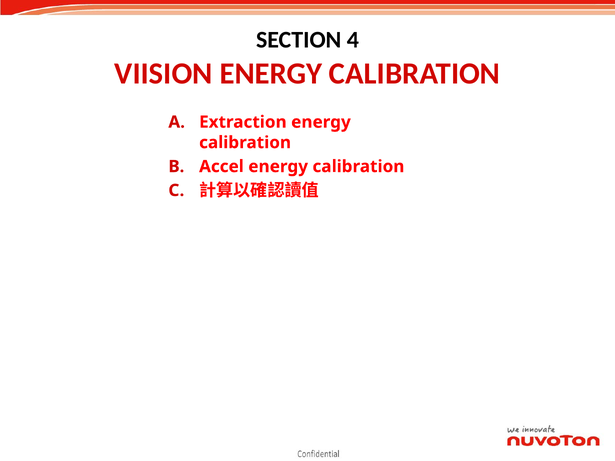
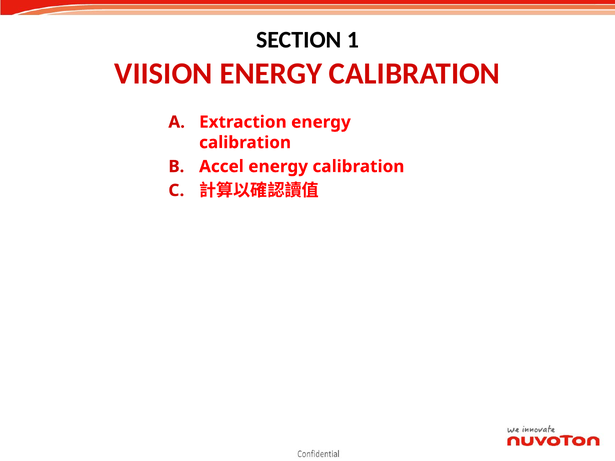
4: 4 -> 1
